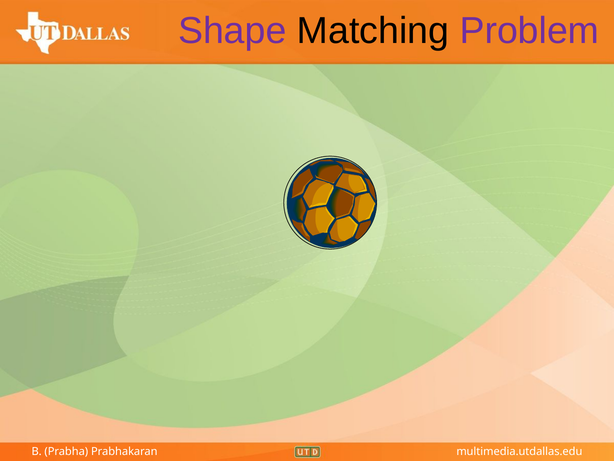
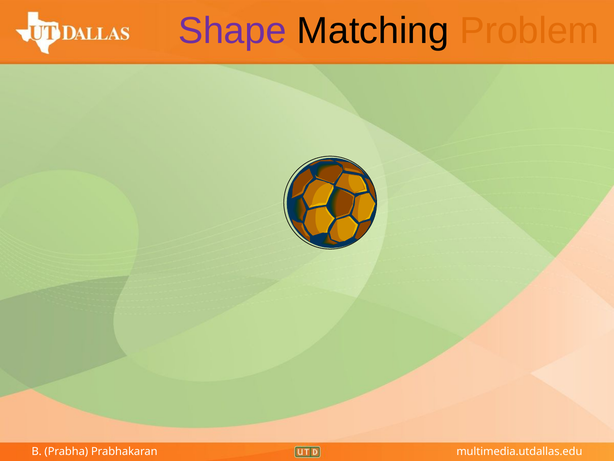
Problem colour: purple -> orange
